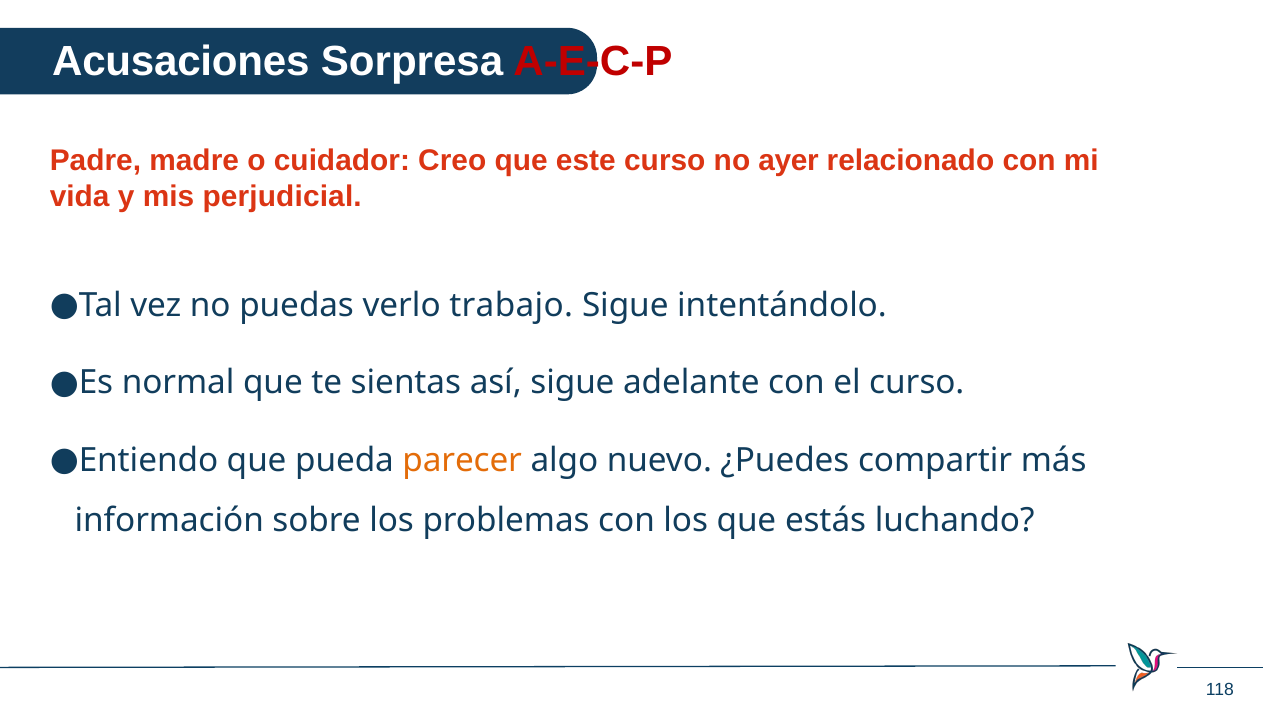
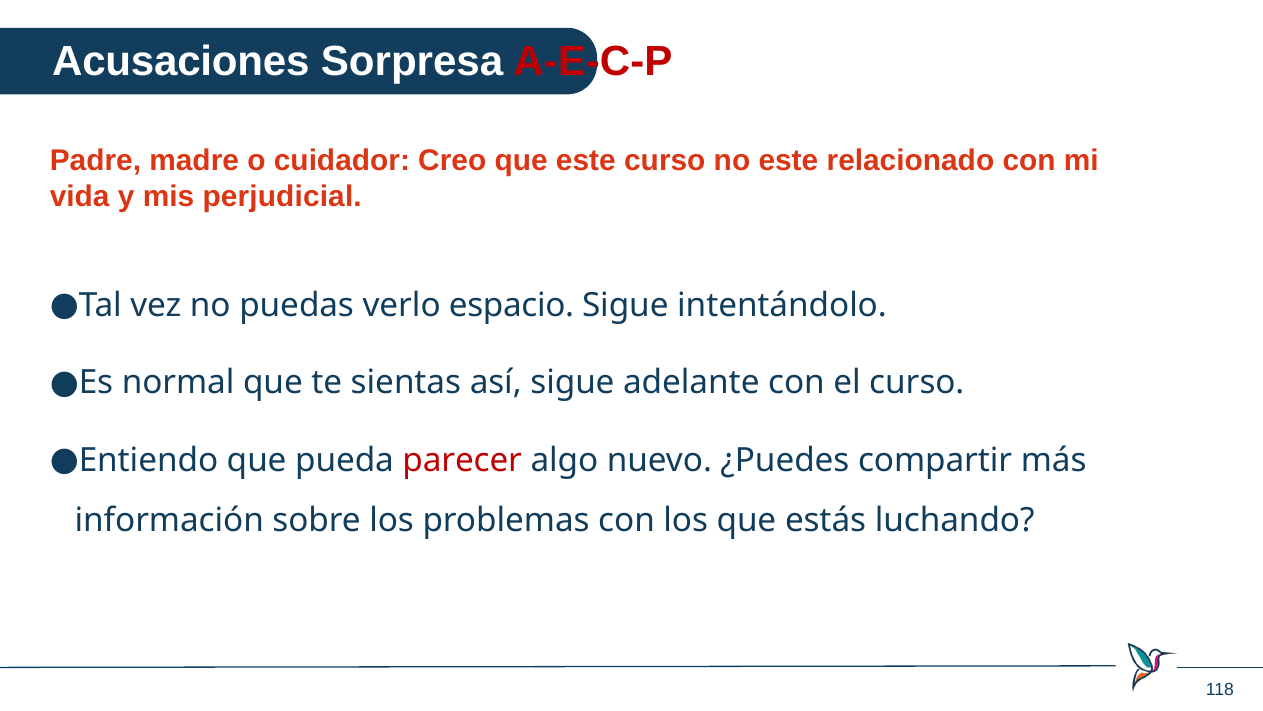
no ayer: ayer -> este
trabajo: trabajo -> espacio
parecer colour: orange -> red
